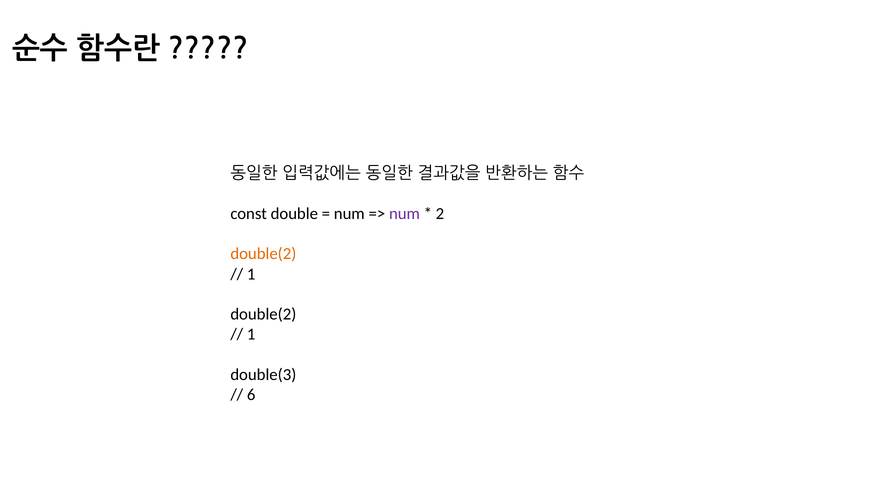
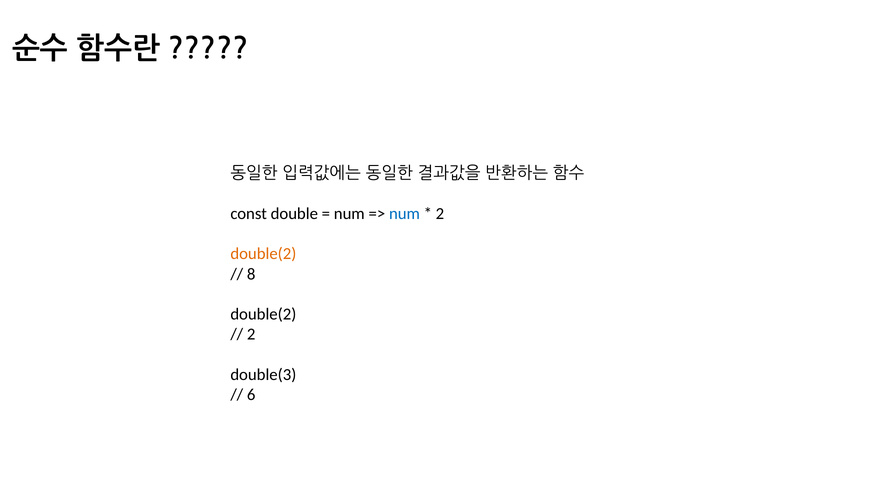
num at (404, 213) colour: purple -> blue
1 at (251, 274): 1 -> 8
1 at (251, 334): 1 -> 2
